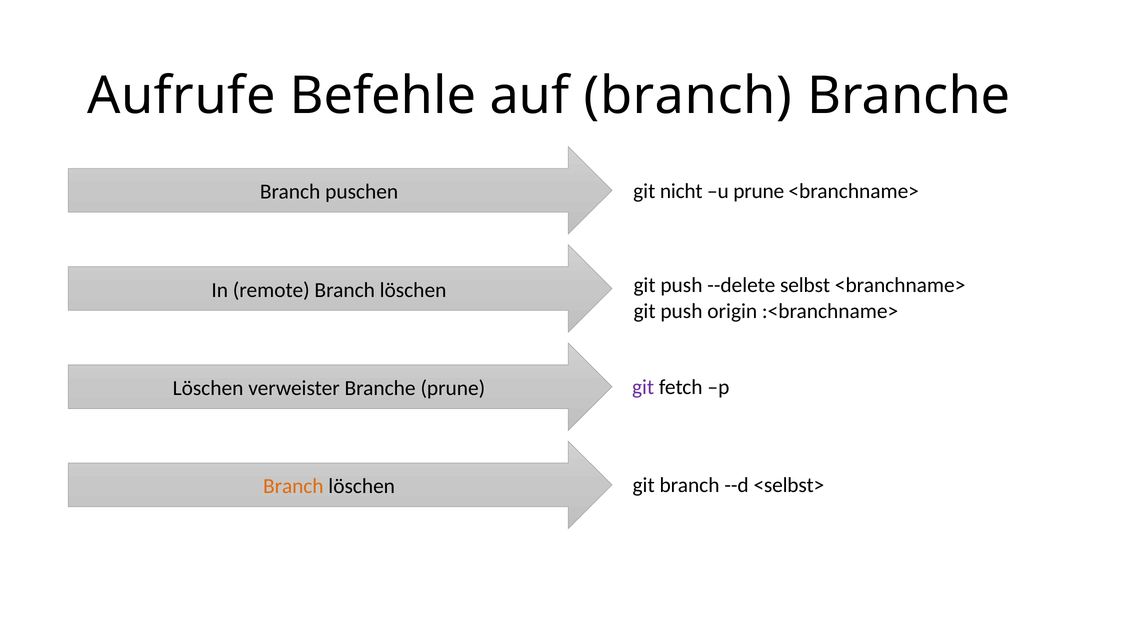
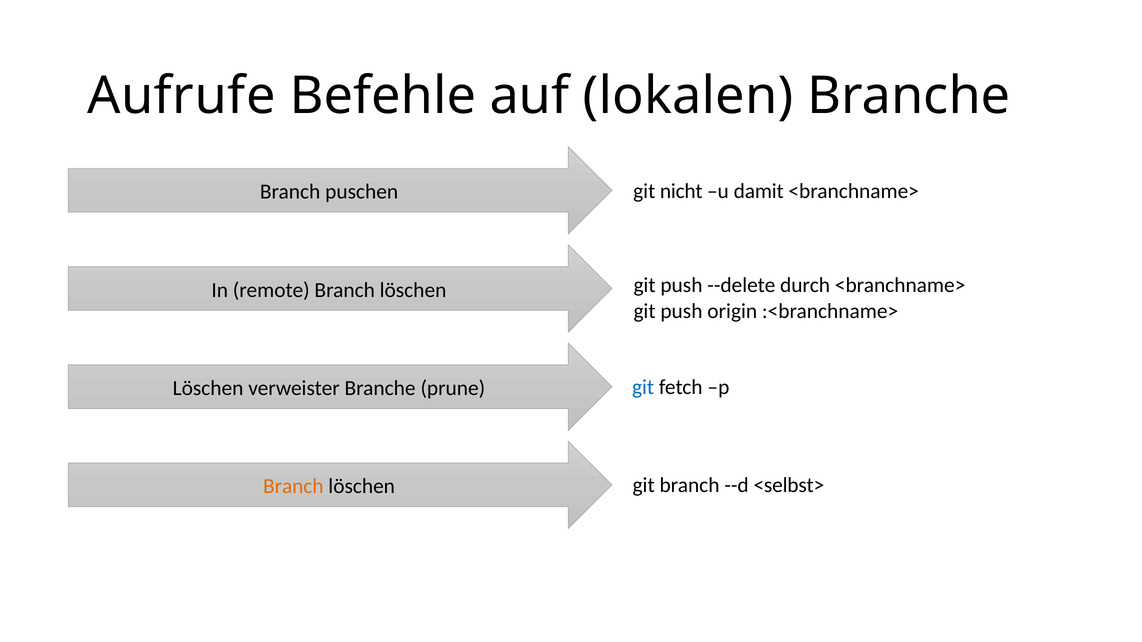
auf branch: branch -> lokalen
u prune: prune -> damit
selbst: selbst -> durch
git at (643, 387) colour: purple -> blue
